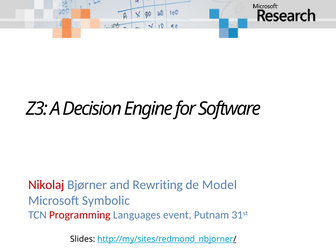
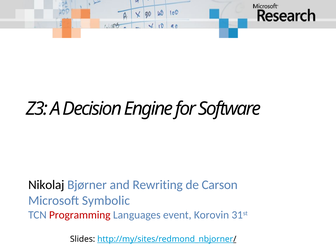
Nikolaj colour: red -> black
Model: Model -> Carson
Putnam: Putnam -> Korovin
